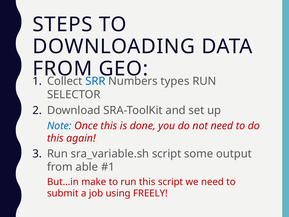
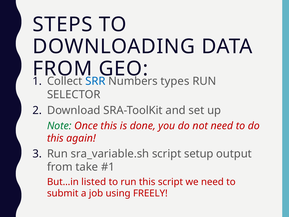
Note colour: blue -> green
some: some -> setup
able: able -> take
make: make -> listed
